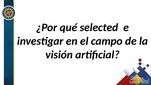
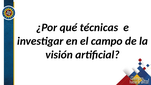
selected: selected -> técnicas
